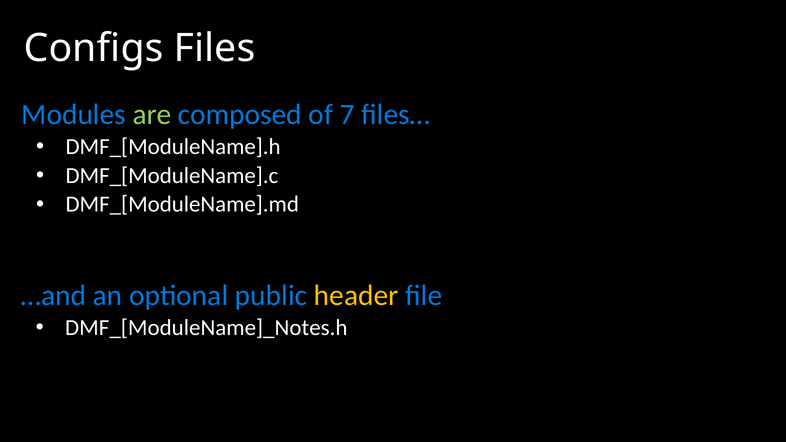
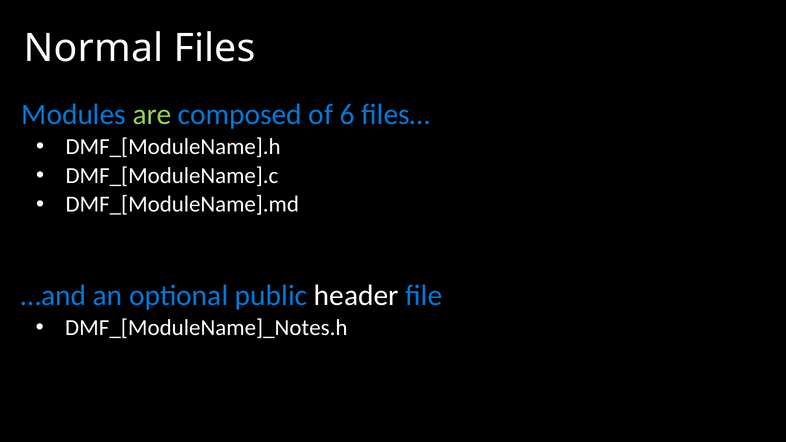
Configs: Configs -> Normal
7: 7 -> 6
header colour: yellow -> white
